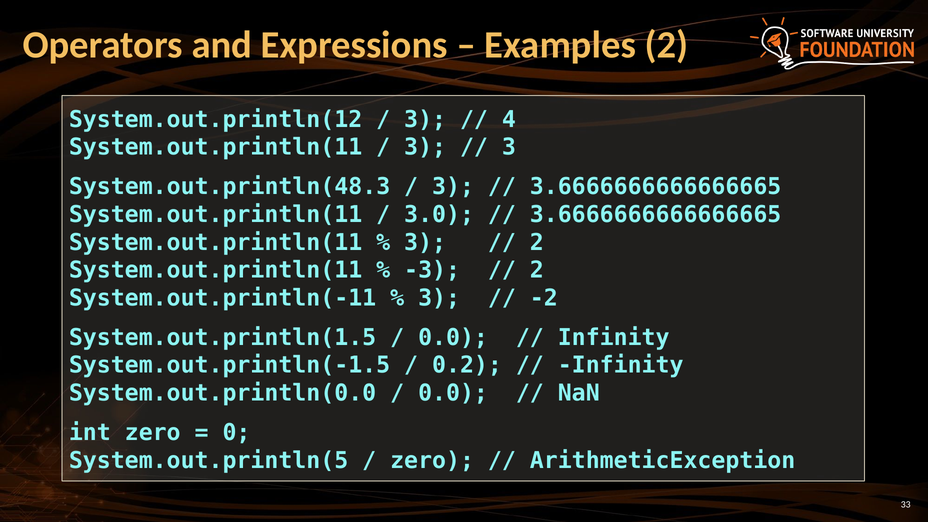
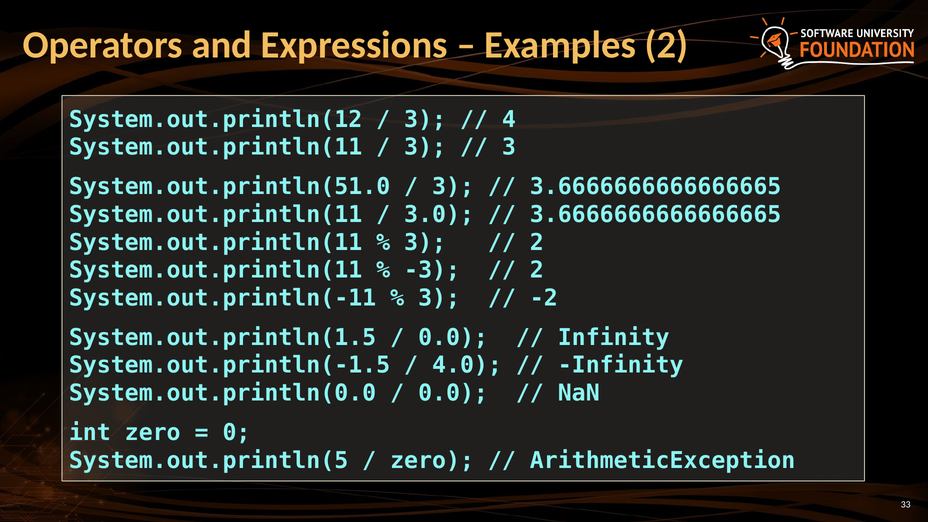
System.out.println(48.3: System.out.println(48.3 -> System.out.println(51.0
0.2: 0.2 -> 4.0
